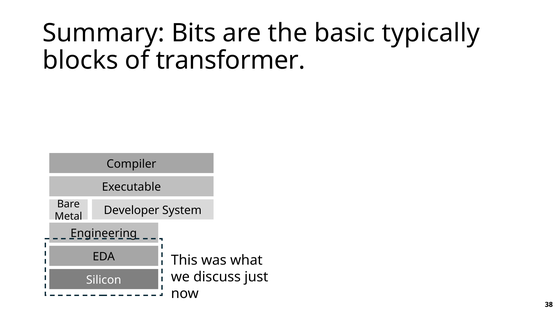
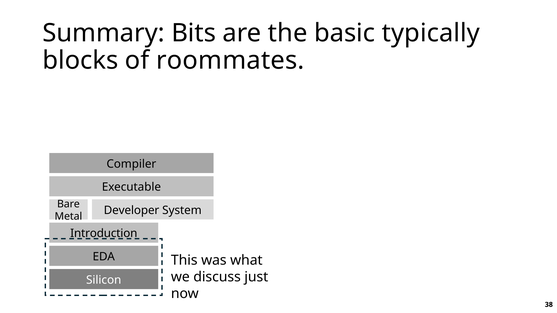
transformer: transformer -> roommates
Engineering: Engineering -> Introduction
